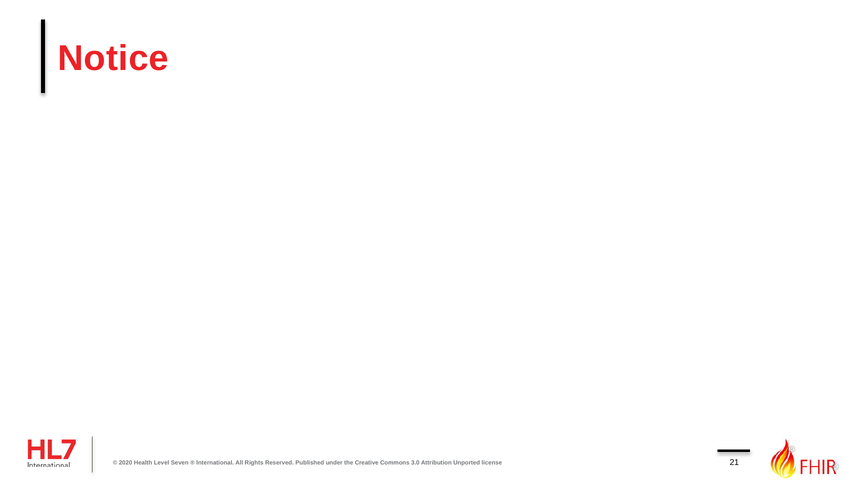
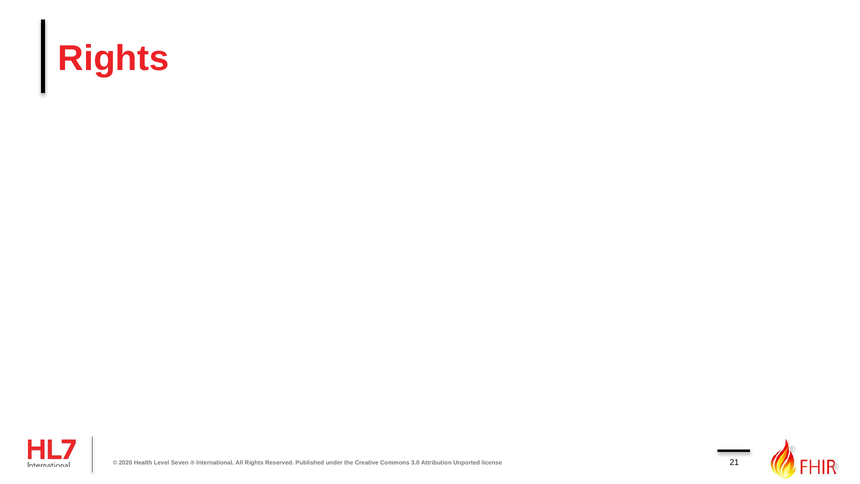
Notice at (113, 59): Notice -> Rights
